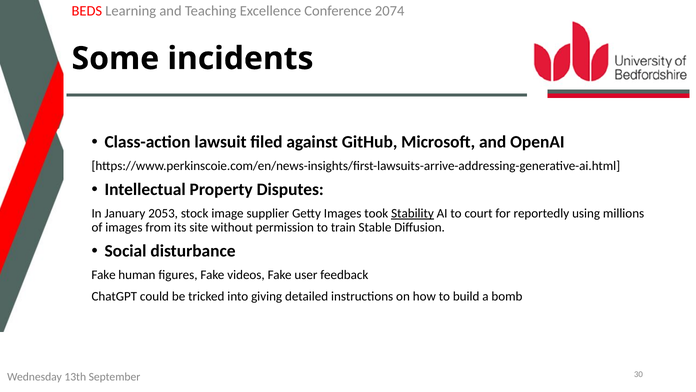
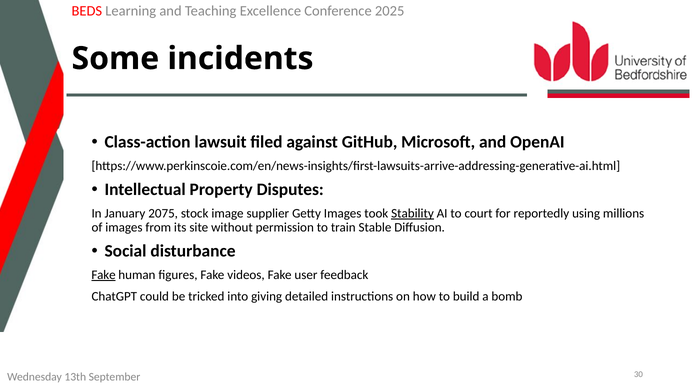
2074: 2074 -> 2025
2053: 2053 -> 2075
Fake at (104, 274) underline: none -> present
